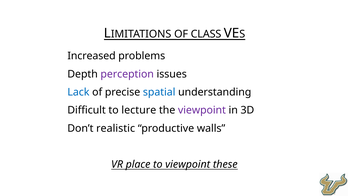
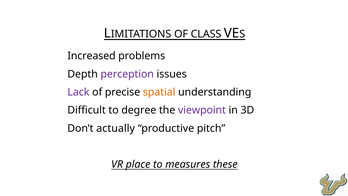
Lack colour: blue -> purple
spatial colour: blue -> orange
lecture: lecture -> degree
realistic: realistic -> actually
walls: walls -> pitch
to viewpoint: viewpoint -> measures
